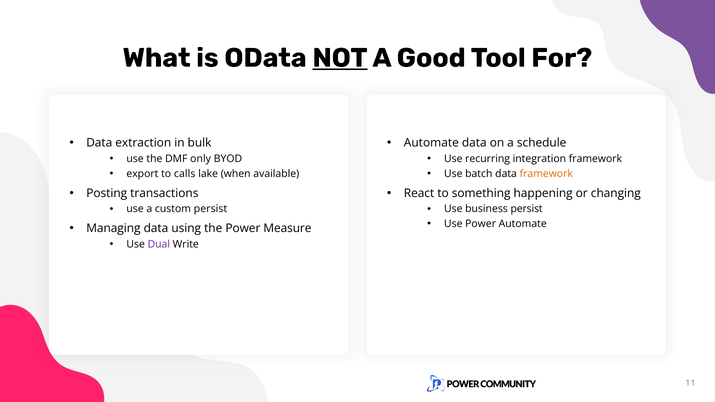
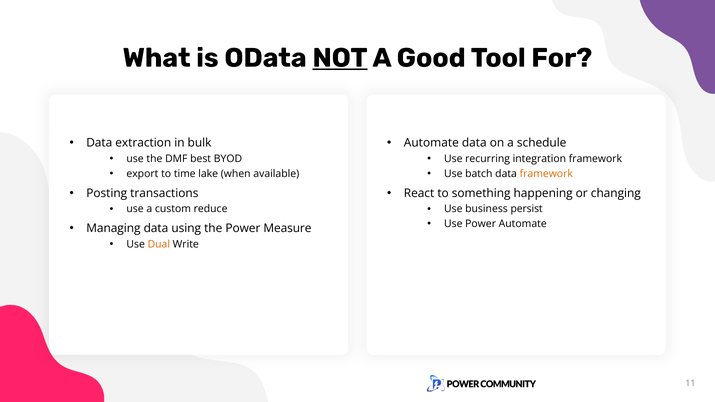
only: only -> best
calls: calls -> time
custom persist: persist -> reduce
Dual colour: purple -> orange
